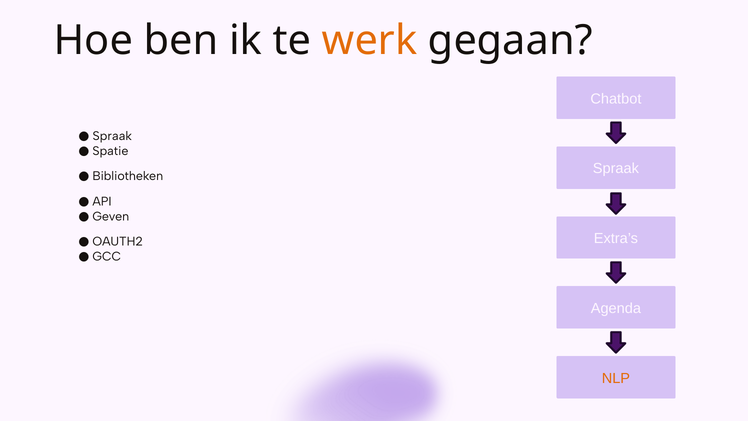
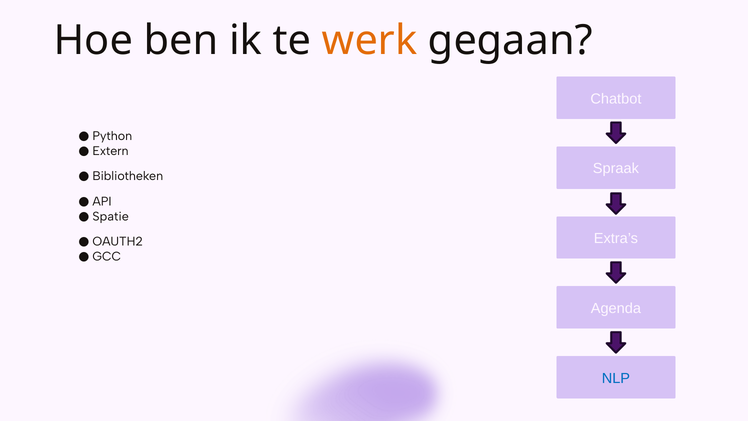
Spraak at (112, 136): Spraak -> Python
Spatie: Spatie -> Extern
Geven: Geven -> Spatie
NLP colour: orange -> blue
